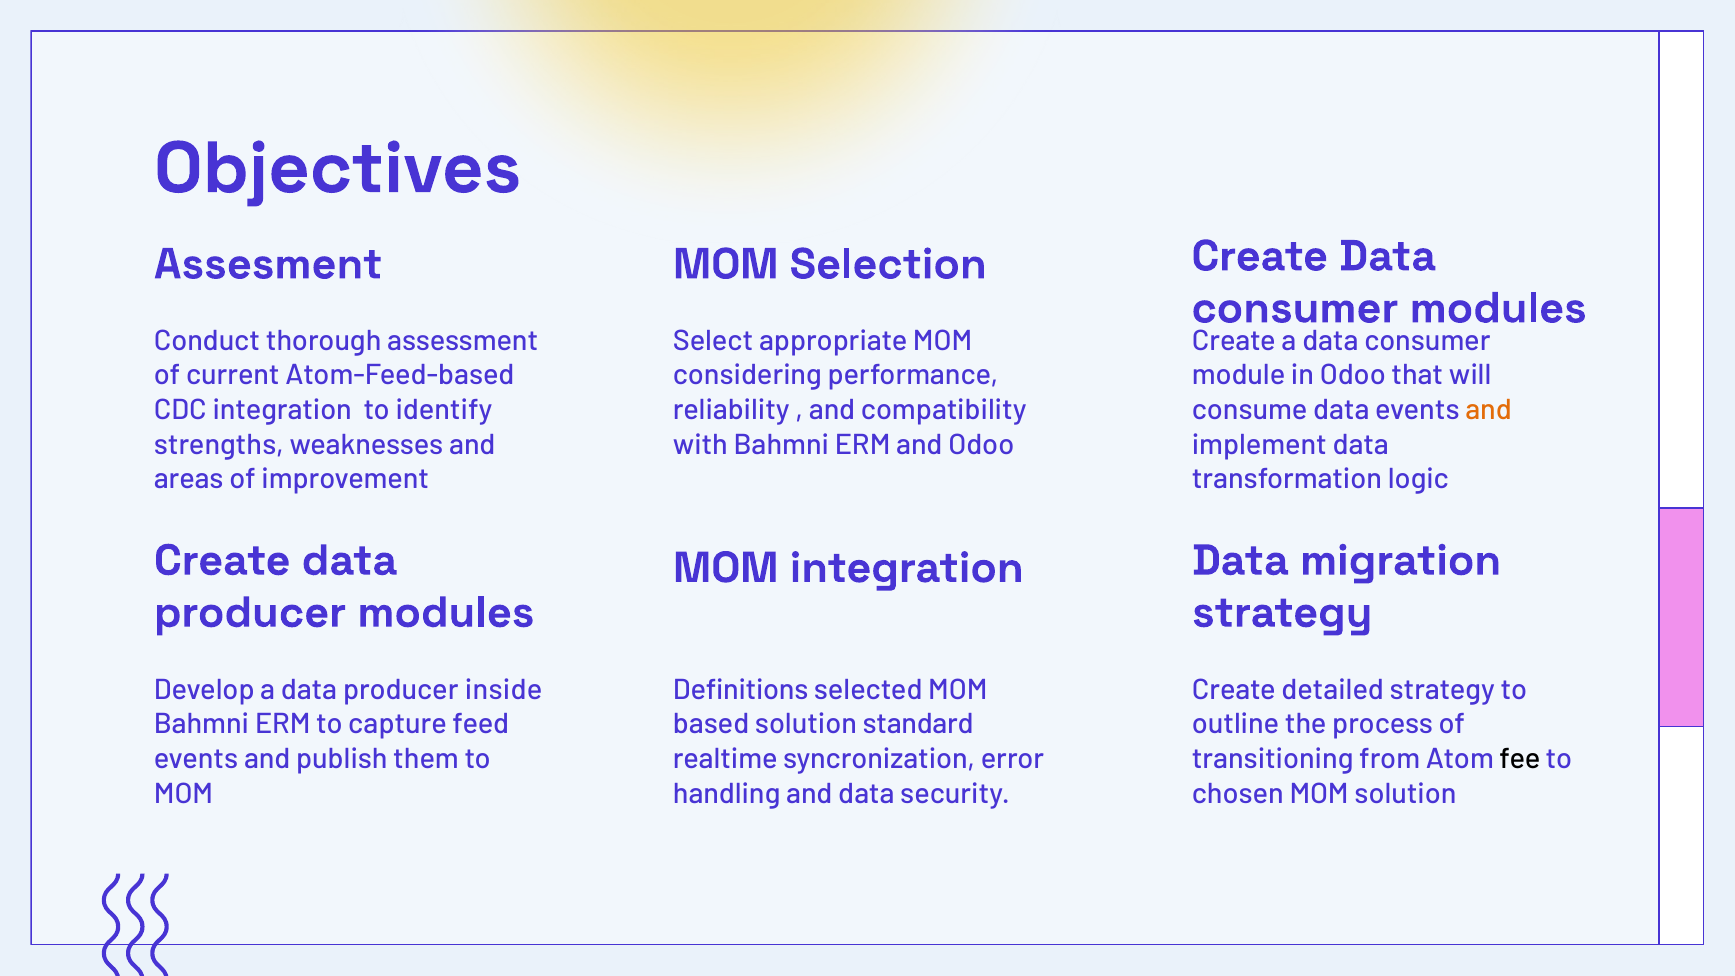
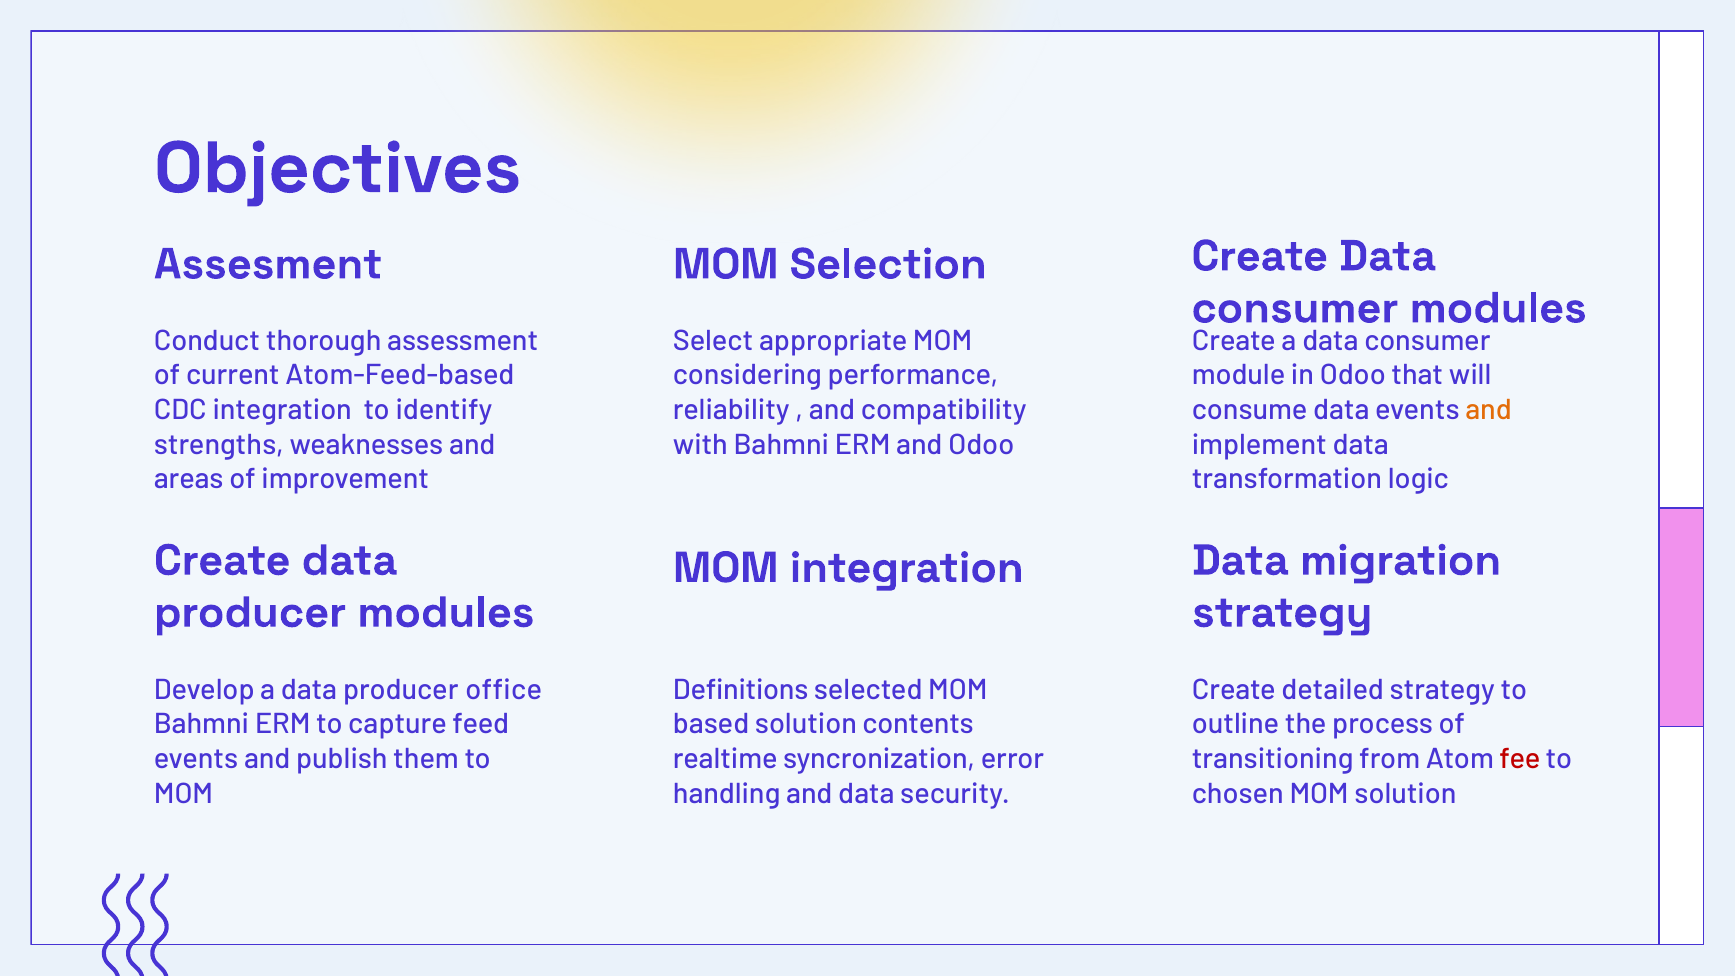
inside: inside -> office
standard: standard -> contents
fee colour: black -> red
